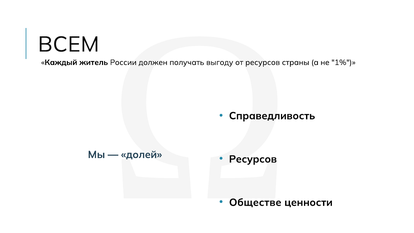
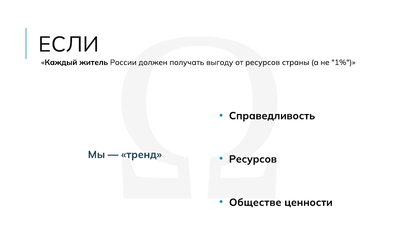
ВСЕМ: ВСЕМ -> ЕСЛИ
долей: долей -> тренд
